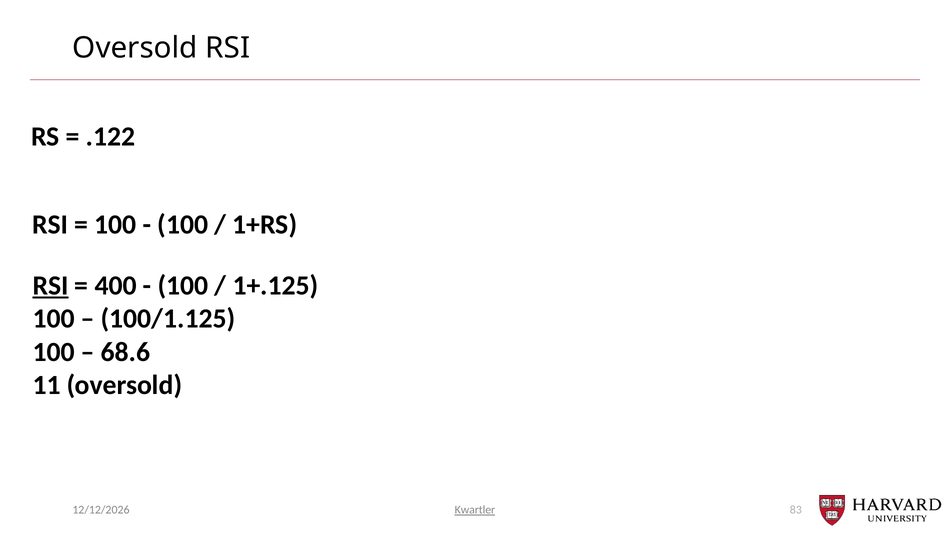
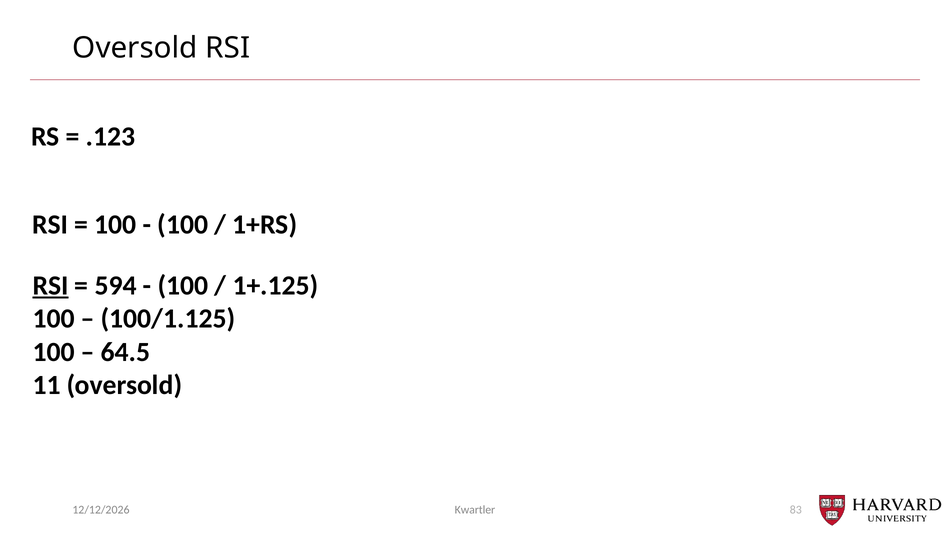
.122: .122 -> .123
400: 400 -> 594
68.6: 68.6 -> 64.5
Kwartler underline: present -> none
